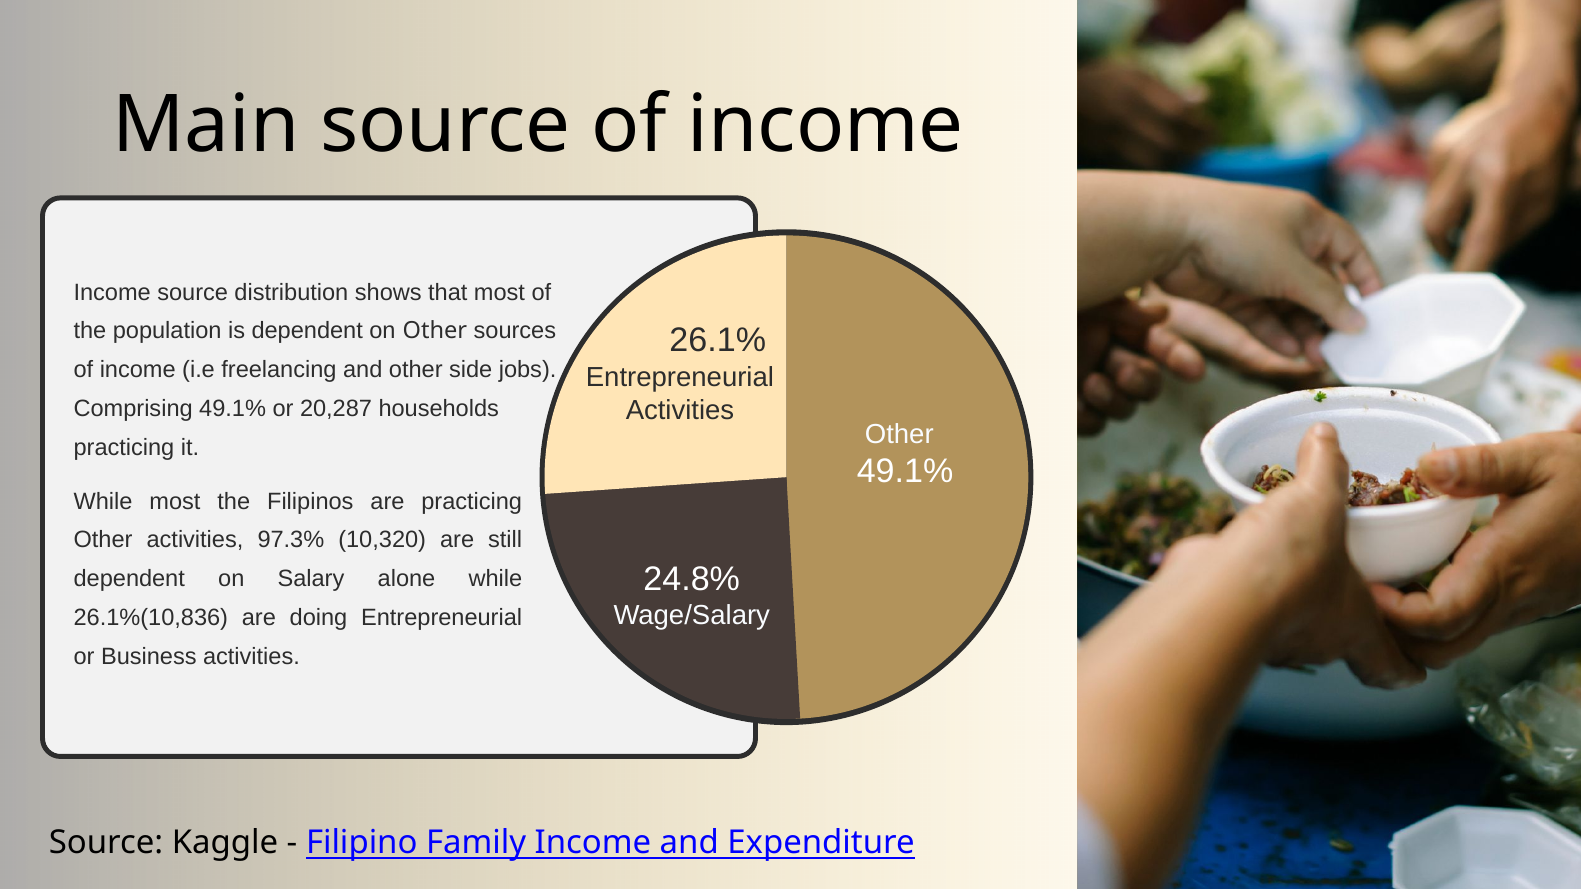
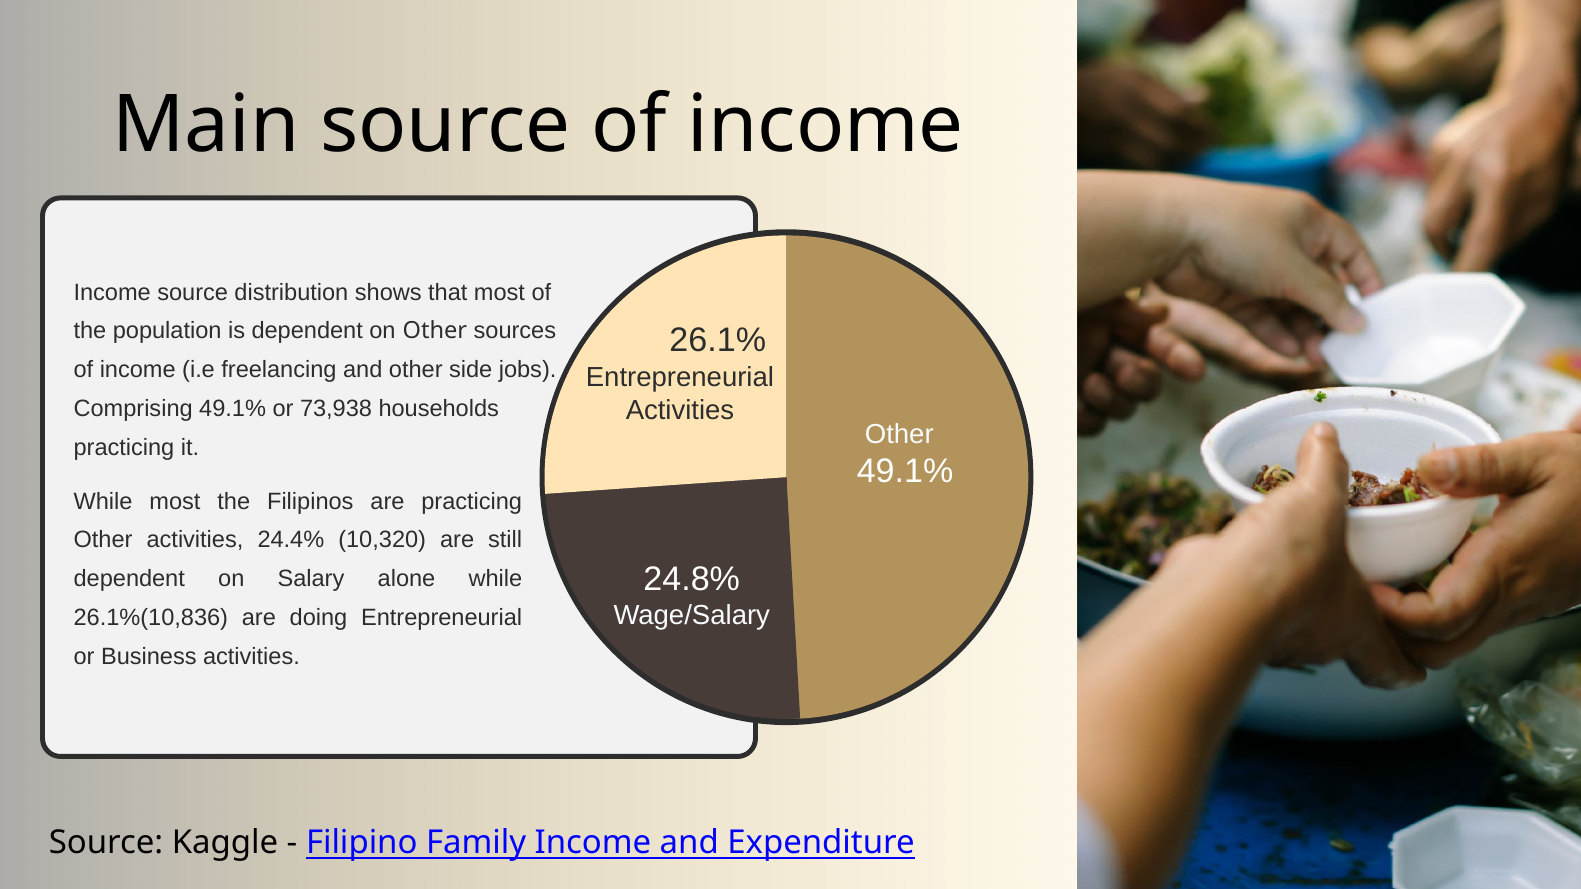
20,287: 20,287 -> 73,938
97.3%: 97.3% -> 24.4%
